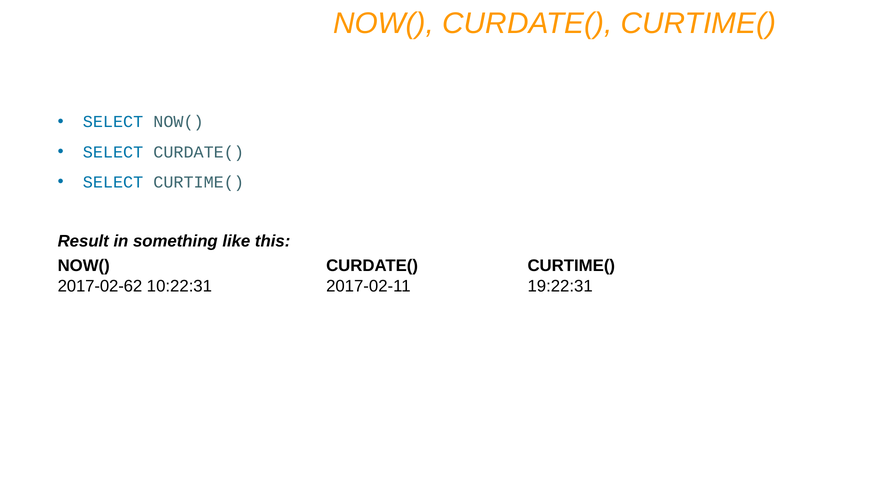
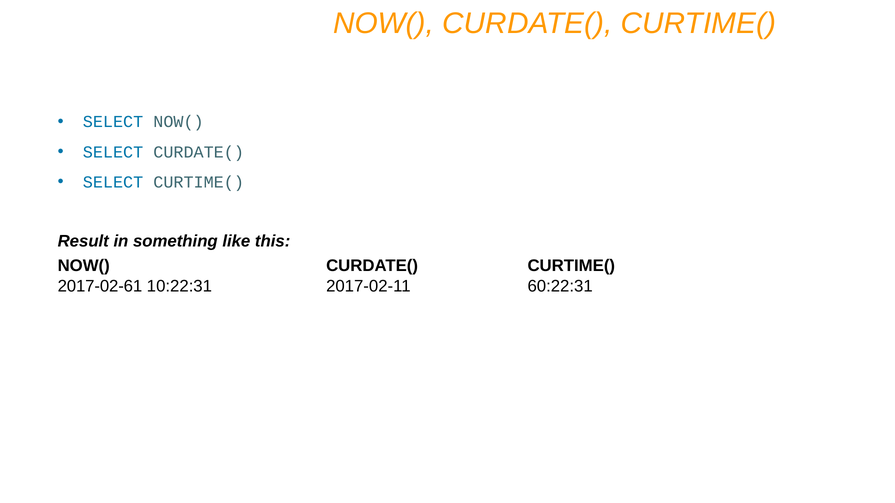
2017-02-62: 2017-02-62 -> 2017-02-61
19:22:31: 19:22:31 -> 60:22:31
